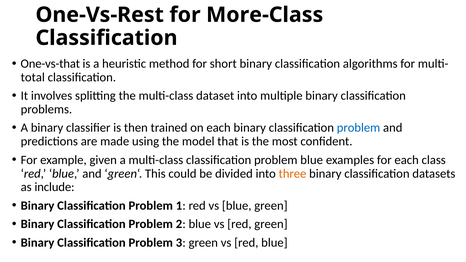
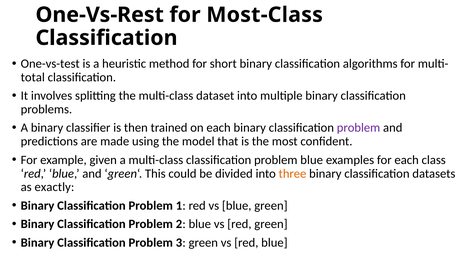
More-Class: More-Class -> Most-Class
One-vs-that: One-vs-that -> One-vs-test
problem at (359, 128) colour: blue -> purple
include: include -> exactly
